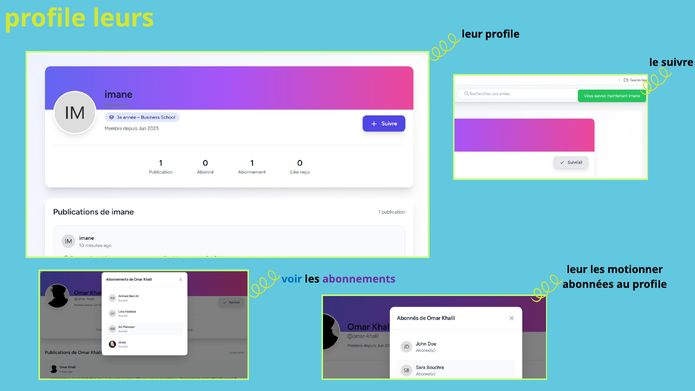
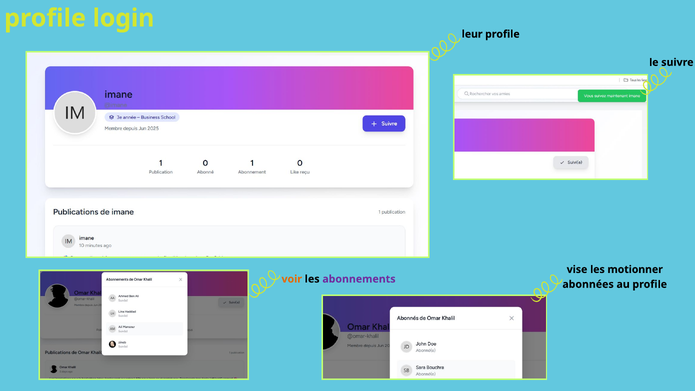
leurs: leurs -> login
leur at (577, 269): leur -> vise
voir colour: blue -> orange
